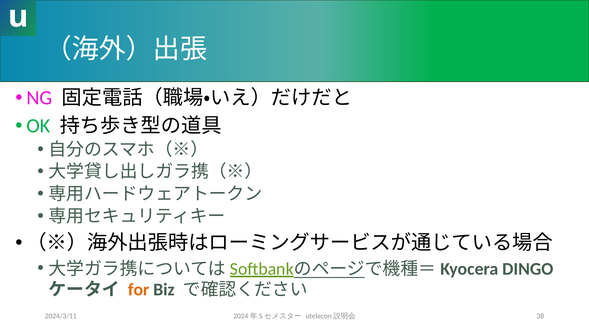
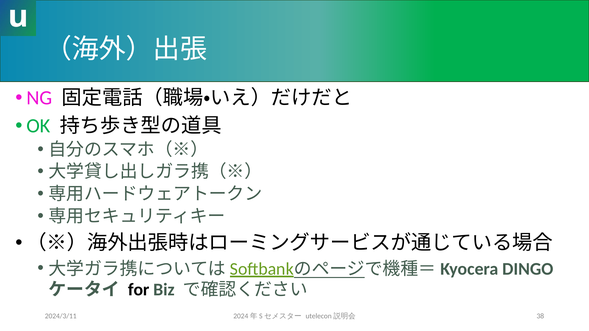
for colour: orange -> black
